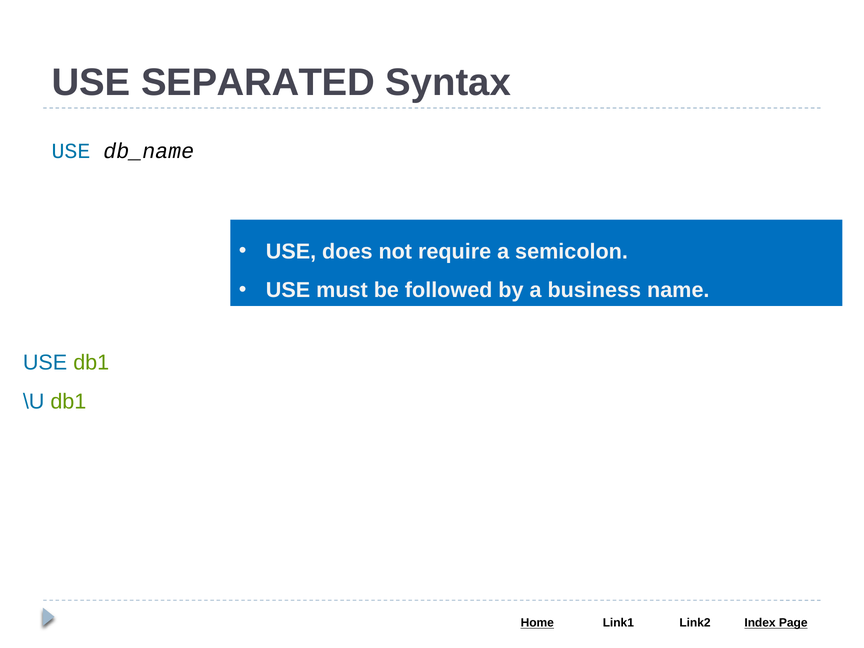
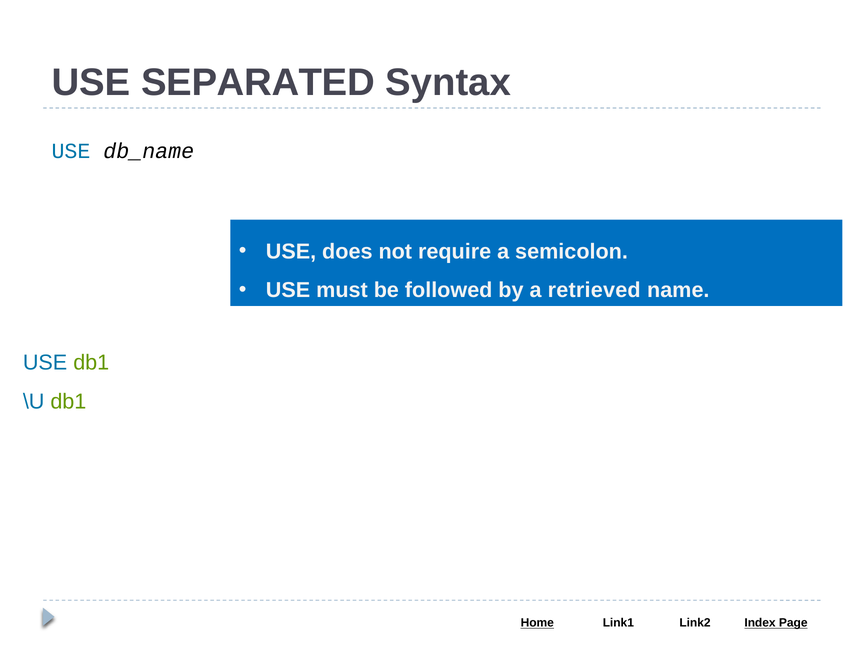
business: business -> retrieved
